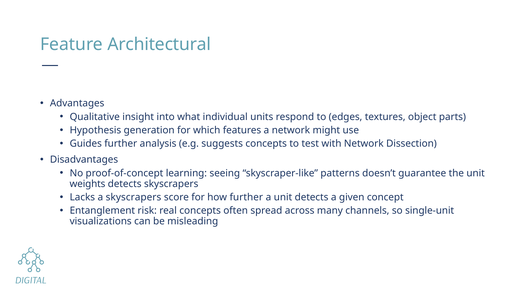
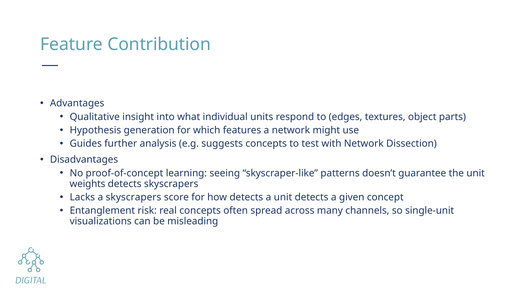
Architectural: Architectural -> Contribution
how further: further -> detects
